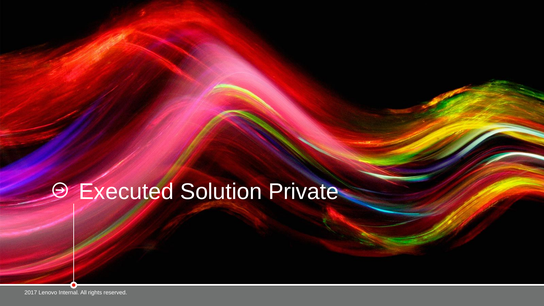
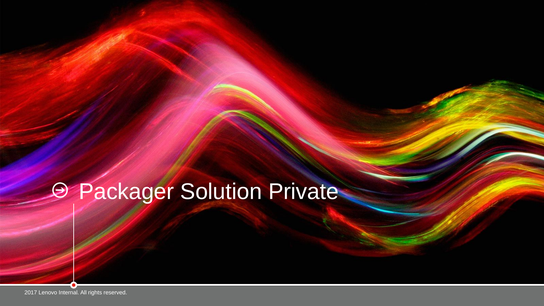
Executed: Executed -> Packager
